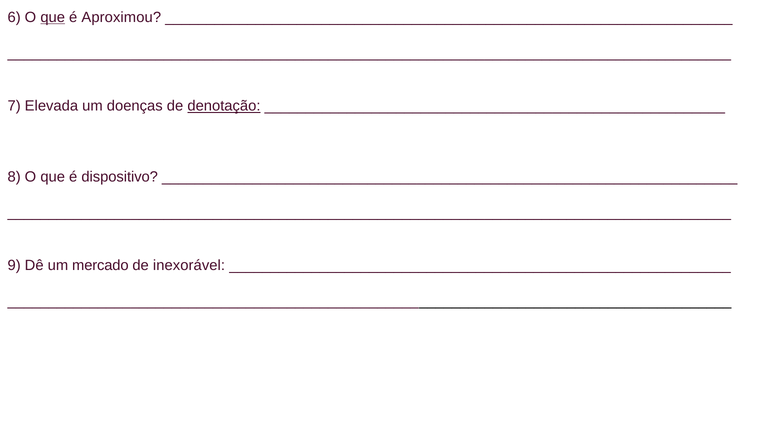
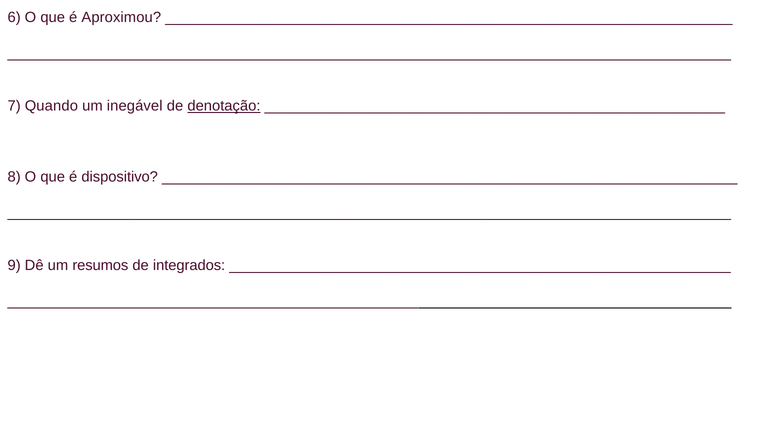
que at (53, 17) underline: present -> none
Elevada: Elevada -> Quando
doenças: doenças -> inegável
mercado: mercado -> resumos
inexorável: inexorável -> integrados
